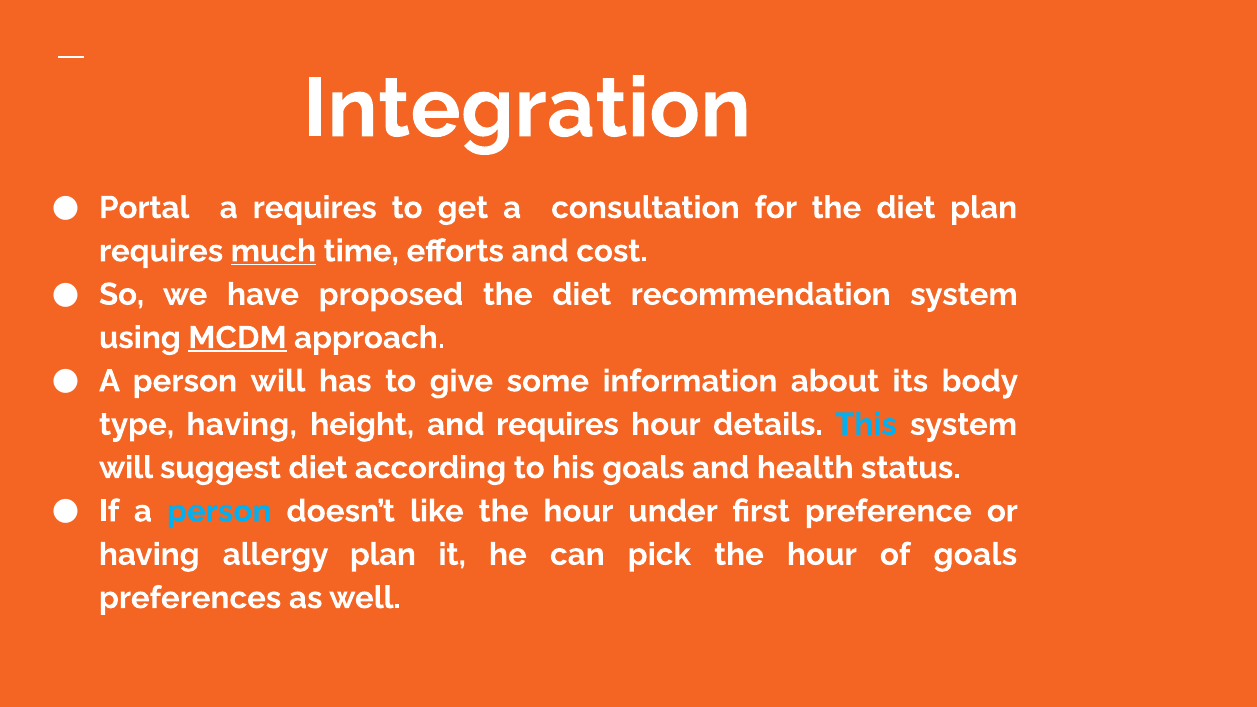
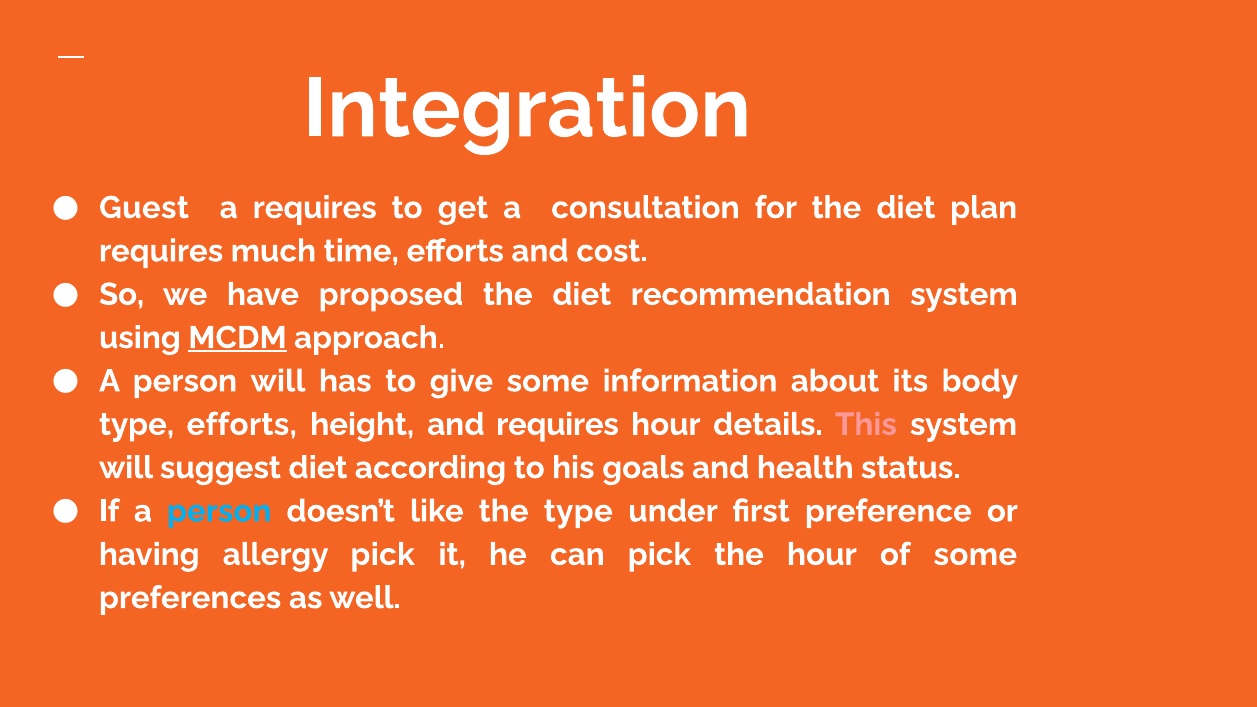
Portal: Portal -> Guest
much underline: present -> none
type having: having -> efforts
This colour: light blue -> pink
like the hour: hour -> type
allergy plan: plan -> pick
of goals: goals -> some
